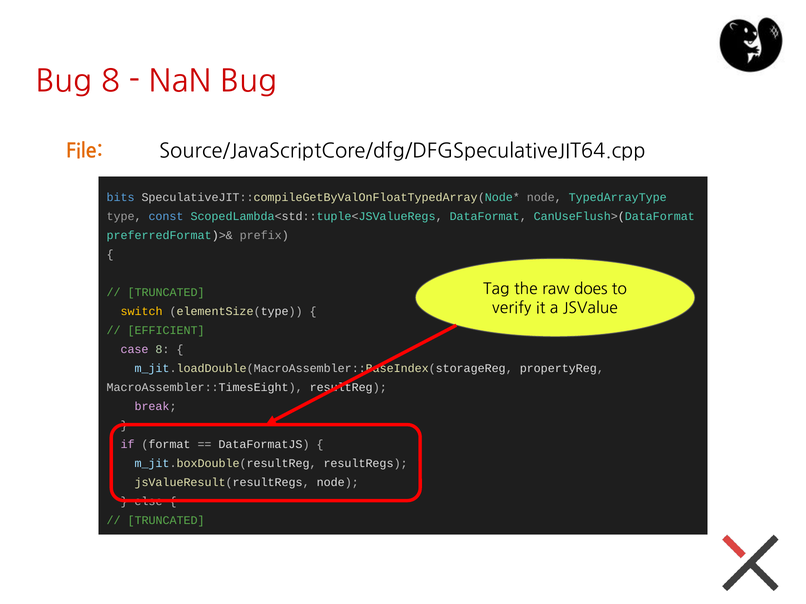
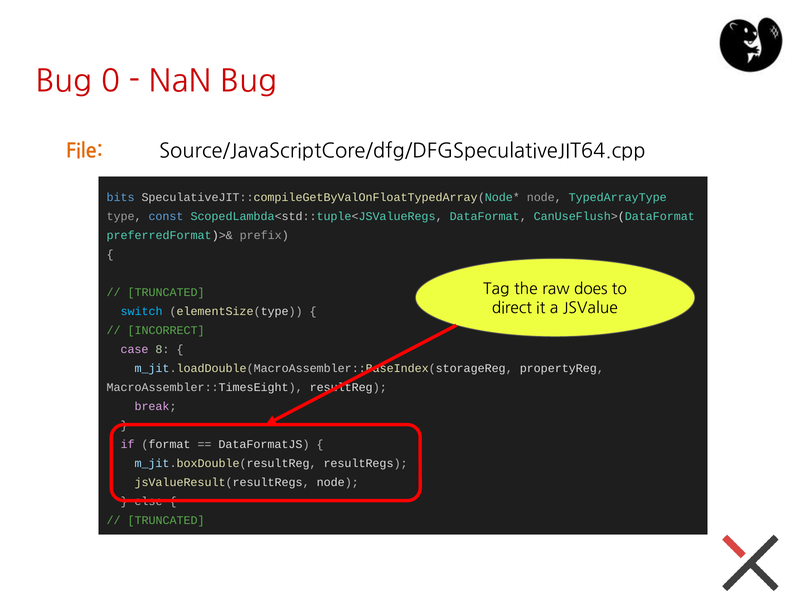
Bug 8: 8 -> 0
verify: verify -> direct
switch colour: yellow -> light blue
EFFICIENT: EFFICIENT -> INCORRECT
